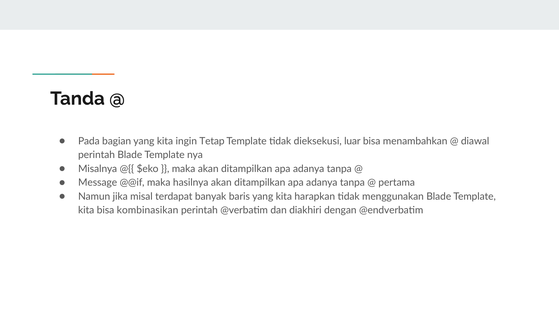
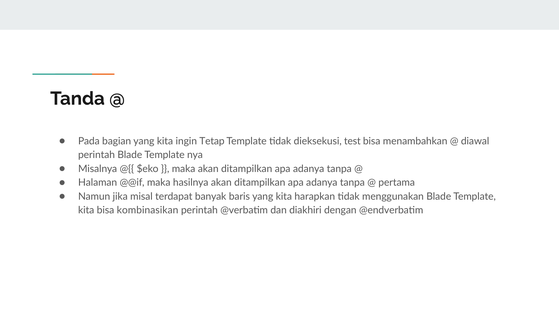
luar: luar -> test
Message: Message -> Halaman
